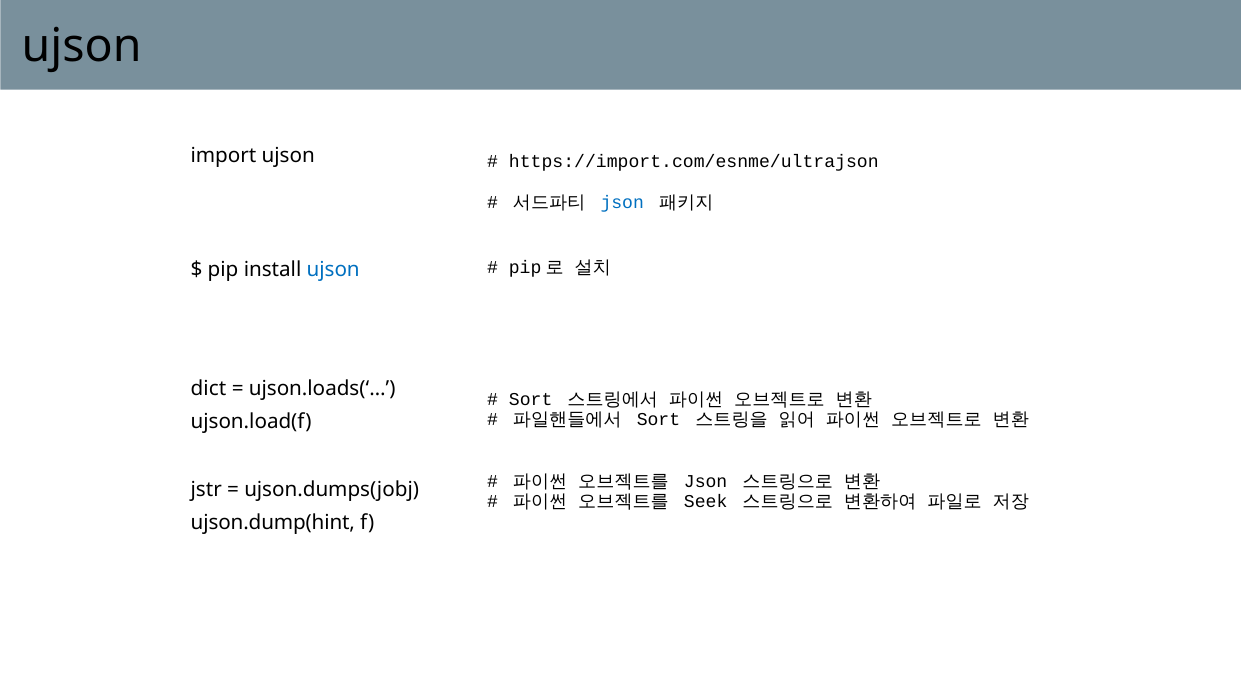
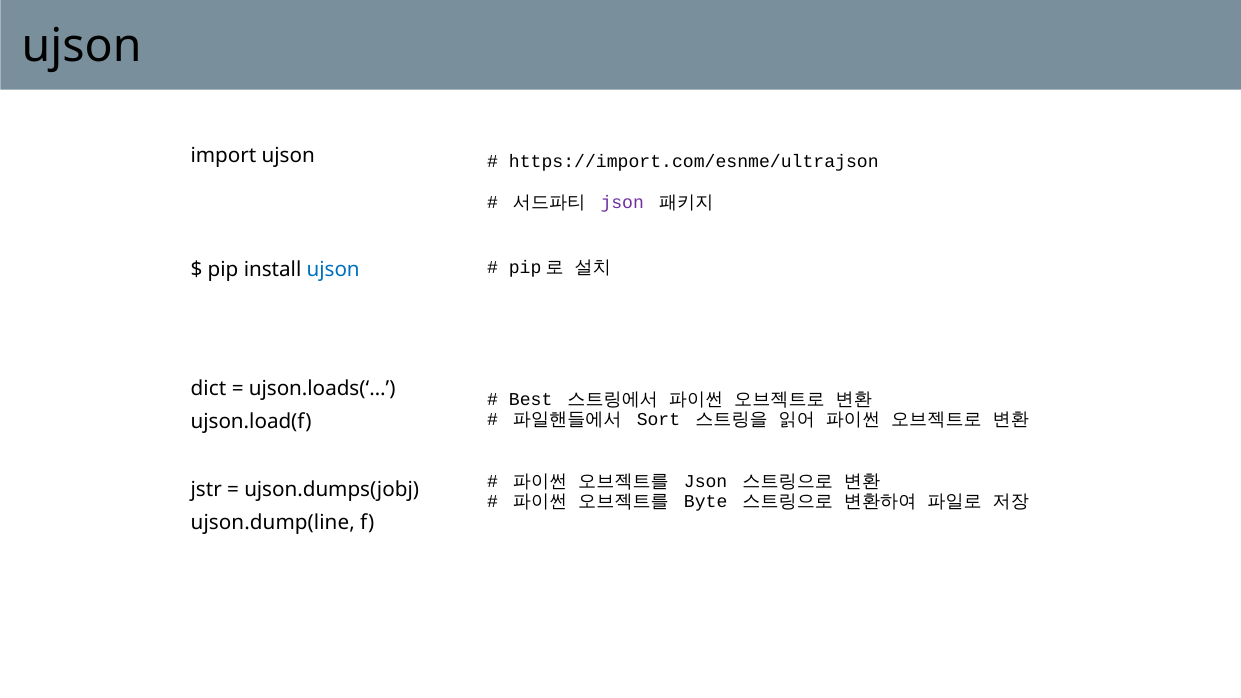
json at (622, 202) colour: blue -> purple
Sort at (531, 399): Sort -> Best
Seek: Seek -> Byte
ujson.dump(hint: ujson.dump(hint -> ujson.dump(line
